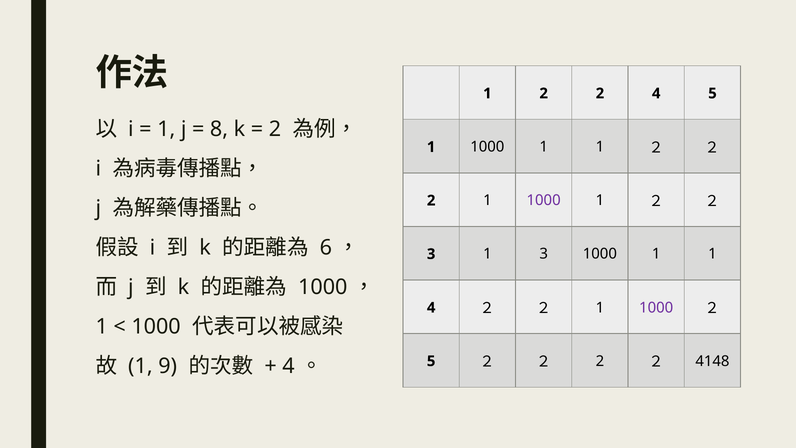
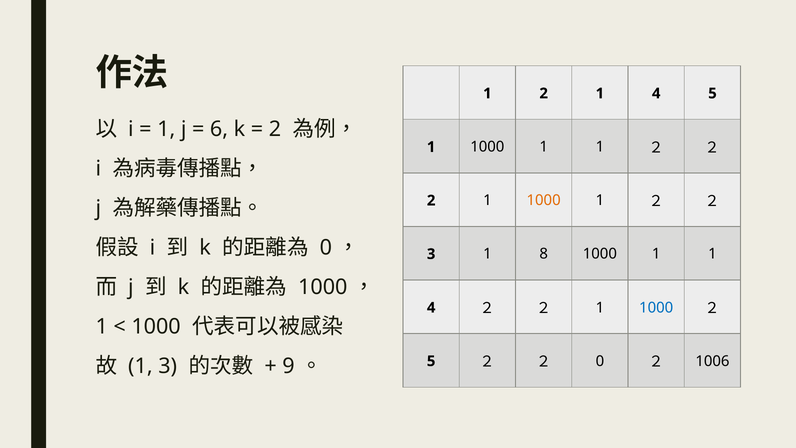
1 2 2: 2 -> 1
8: 8 -> 6
1000 at (544, 200) colour: purple -> orange
6 at (326, 248): 6 -> 0
1 3: 3 -> 8
1000 at (656, 307) colour: purple -> blue
1 9: 9 -> 3
4 at (288, 366): 4 -> 9
5 ２ ２ 2: 2 -> 0
4148: 4148 -> 1006
